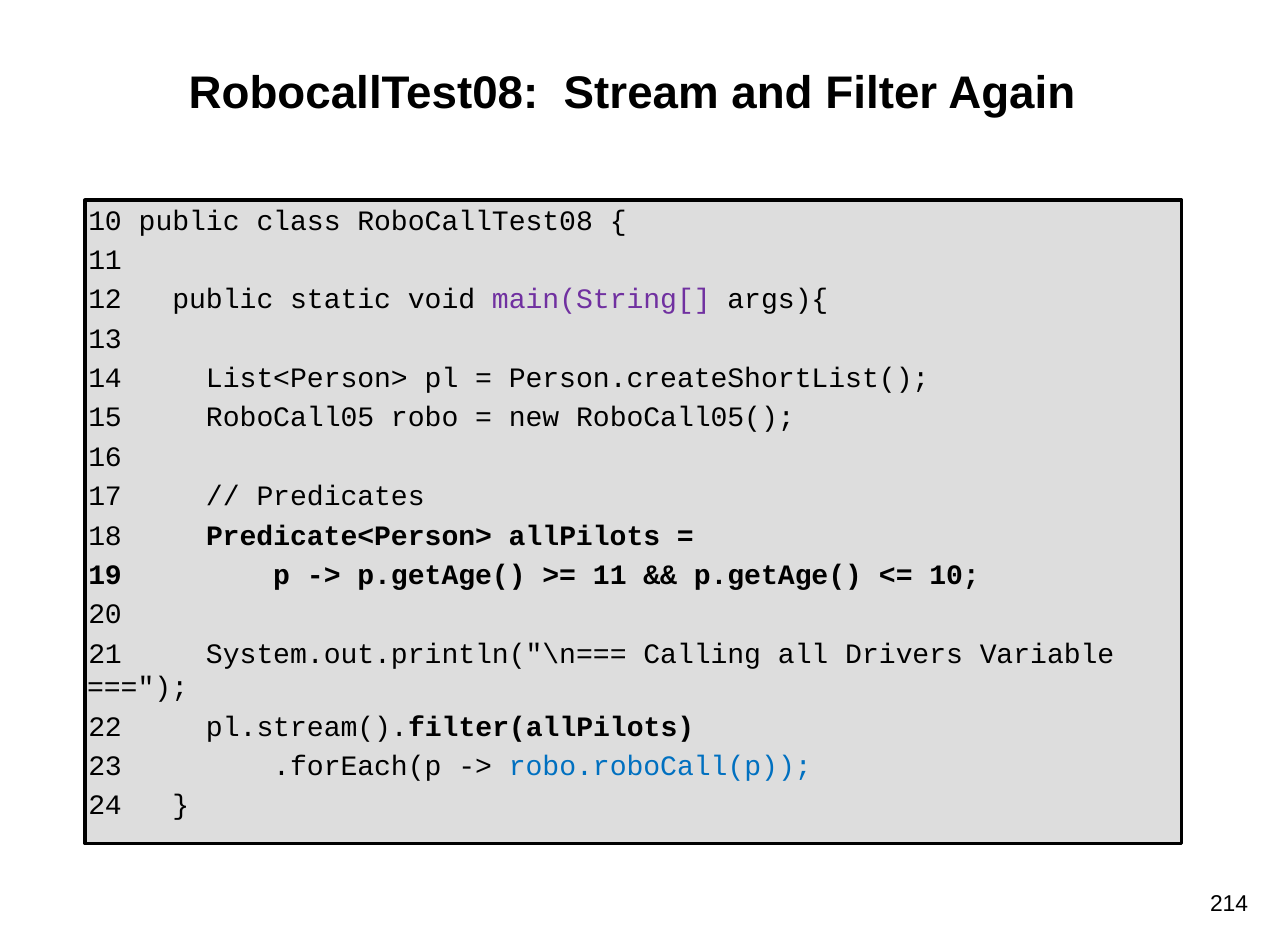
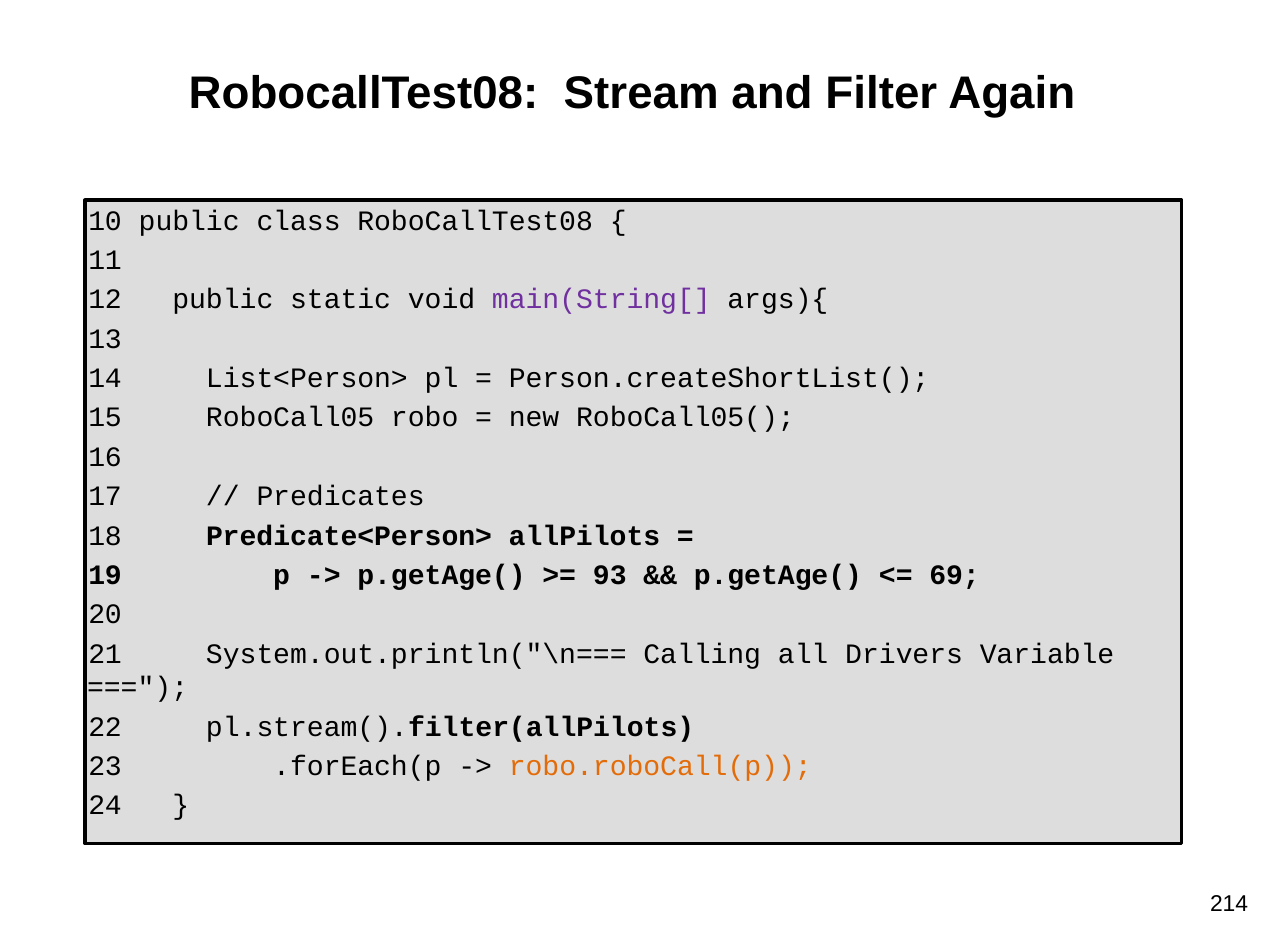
11 at (610, 575): 11 -> 93
10 at (955, 575): 10 -> 69
robo.roboCall(p colour: blue -> orange
